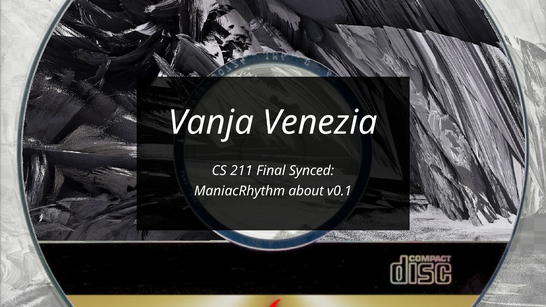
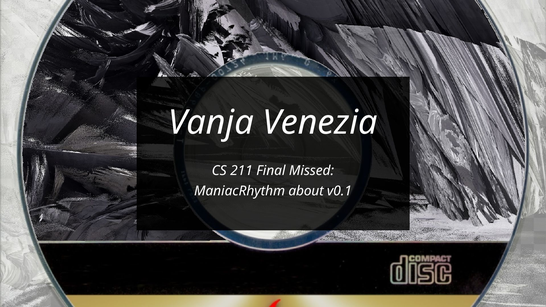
Synced: Synced -> Missed
